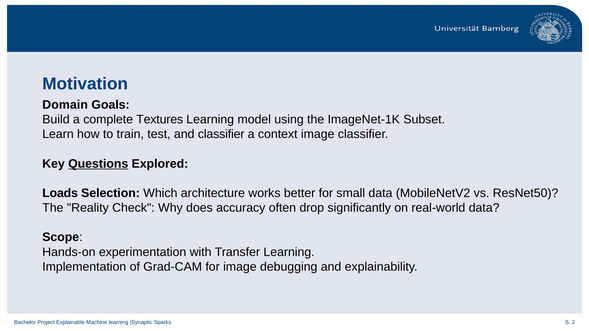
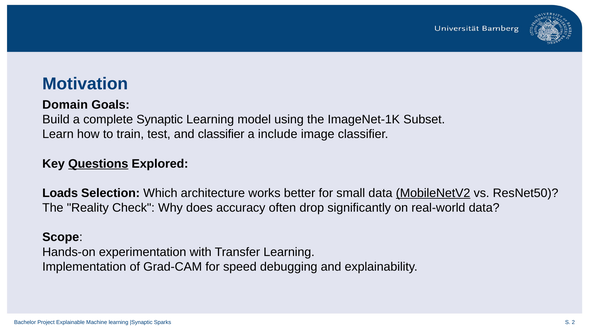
Textures: Textures -> Synaptic
context: context -> include
MobileNetV2 underline: none -> present
for image: image -> speed
